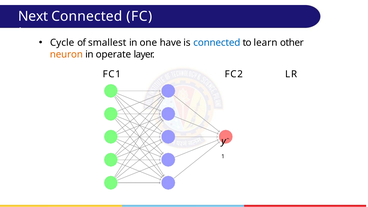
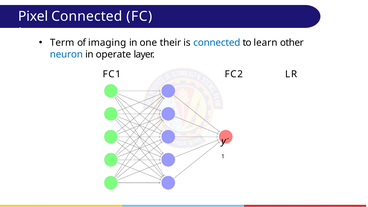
Next: Next -> Pixel
Cycle: Cycle -> Term
smallest: smallest -> imaging
have: have -> their
neuron colour: orange -> blue
